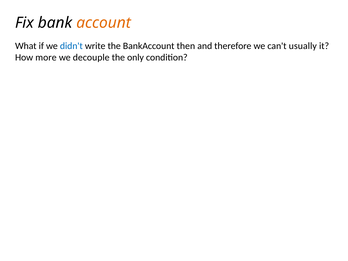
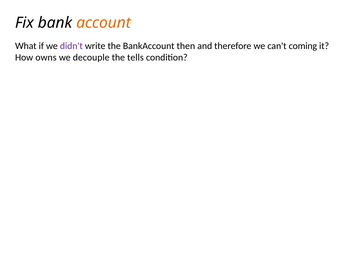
didn't colour: blue -> purple
usually: usually -> coming
more: more -> owns
only: only -> tells
